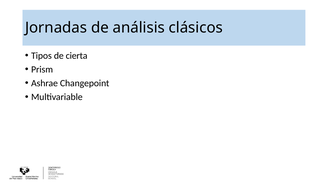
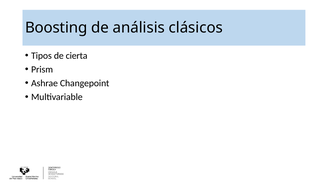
Jornadas: Jornadas -> Boosting
